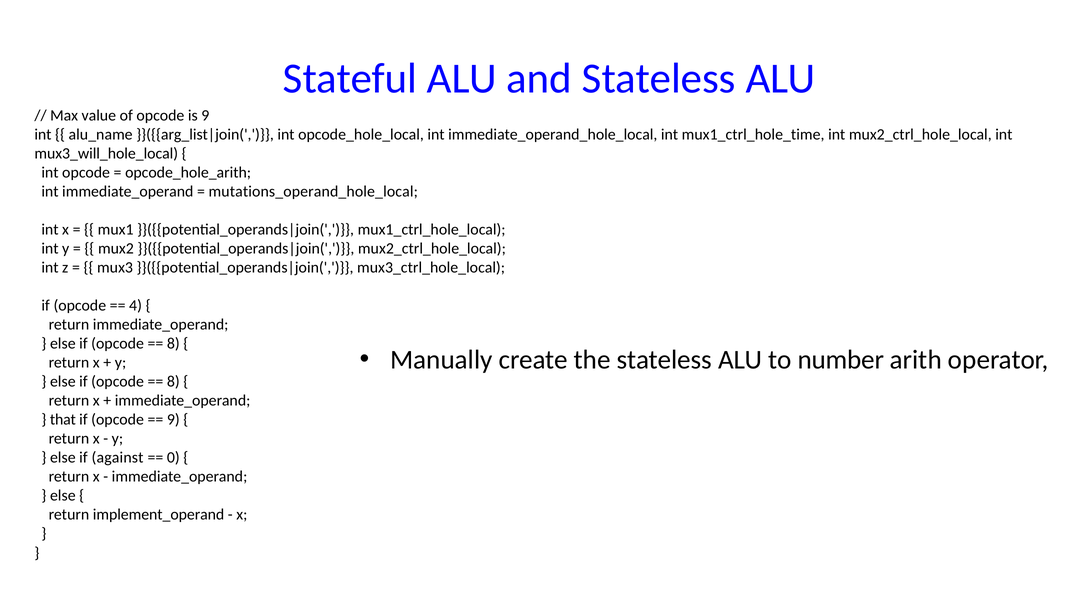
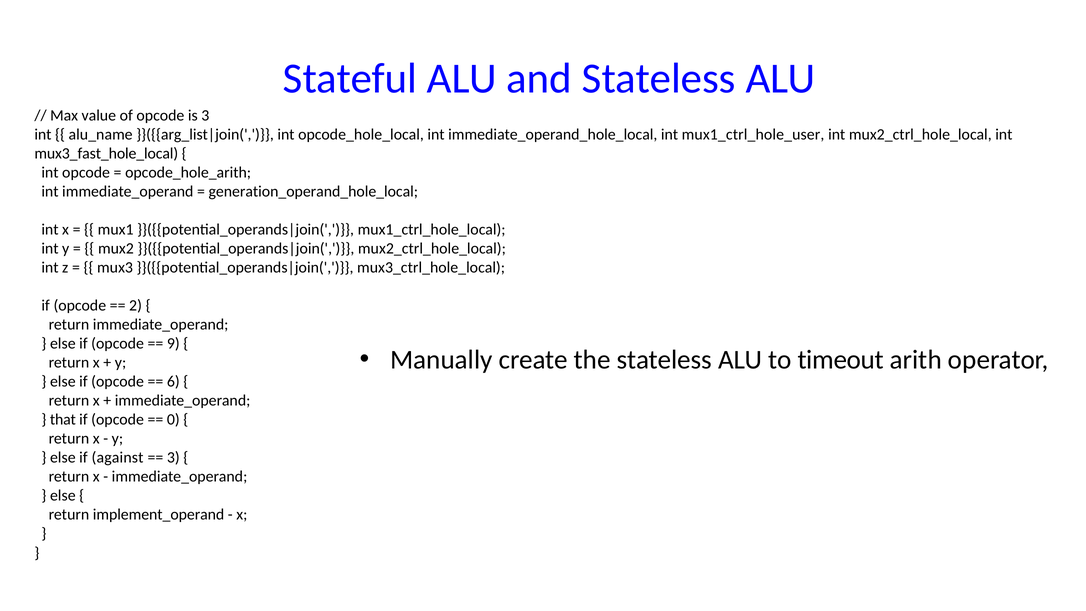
is 9: 9 -> 3
mux1_ctrl_hole_time: mux1_ctrl_hole_time -> mux1_ctrl_hole_user
mux3_will_hole_local: mux3_will_hole_local -> mux3_fast_hole_local
mutations_operand_hole_local: mutations_operand_hole_local -> generation_operand_hole_local
4: 4 -> 2
8 at (173, 343): 8 -> 9
number: number -> timeout
8 at (173, 382): 8 -> 6
9 at (173, 420): 9 -> 0
0 at (173, 458): 0 -> 3
